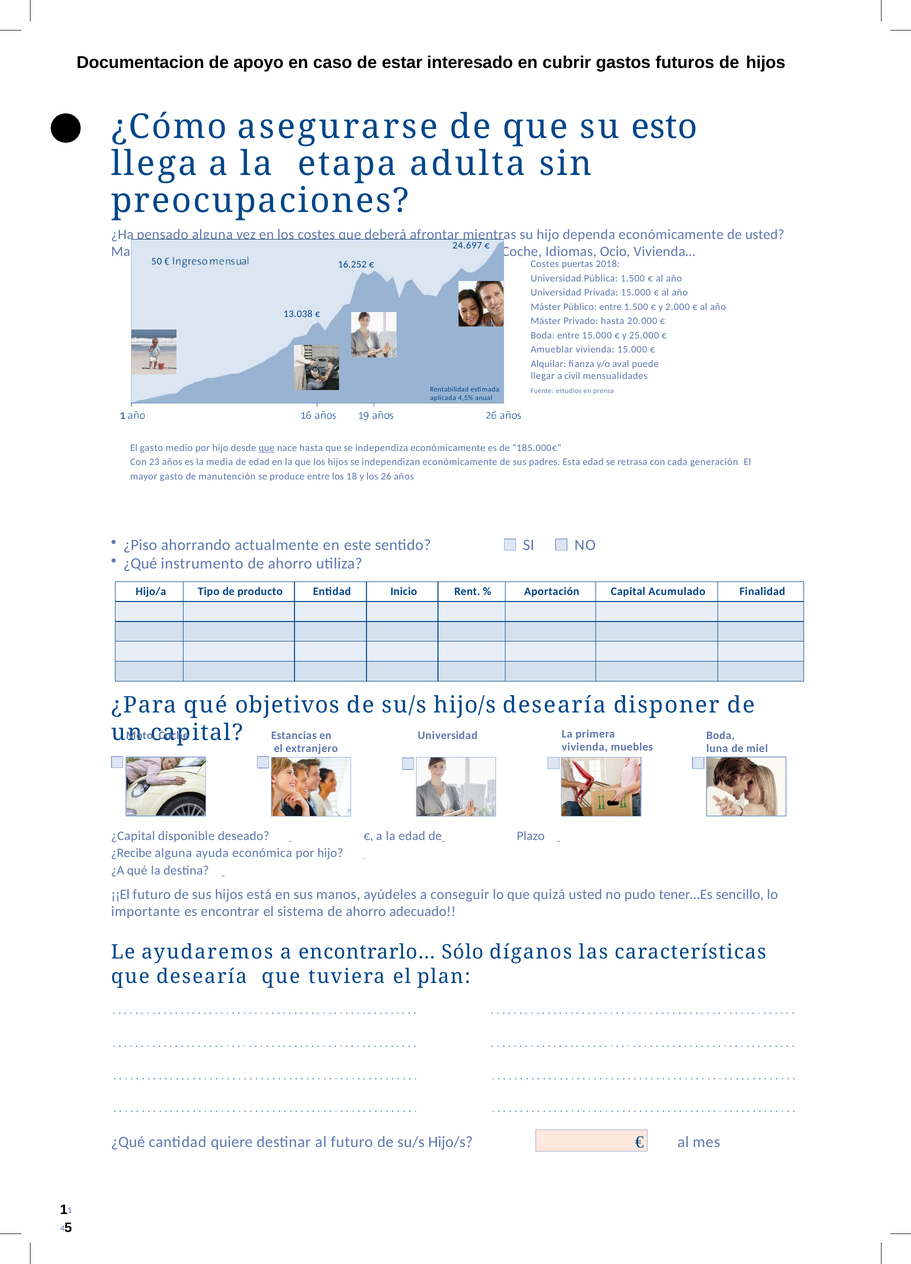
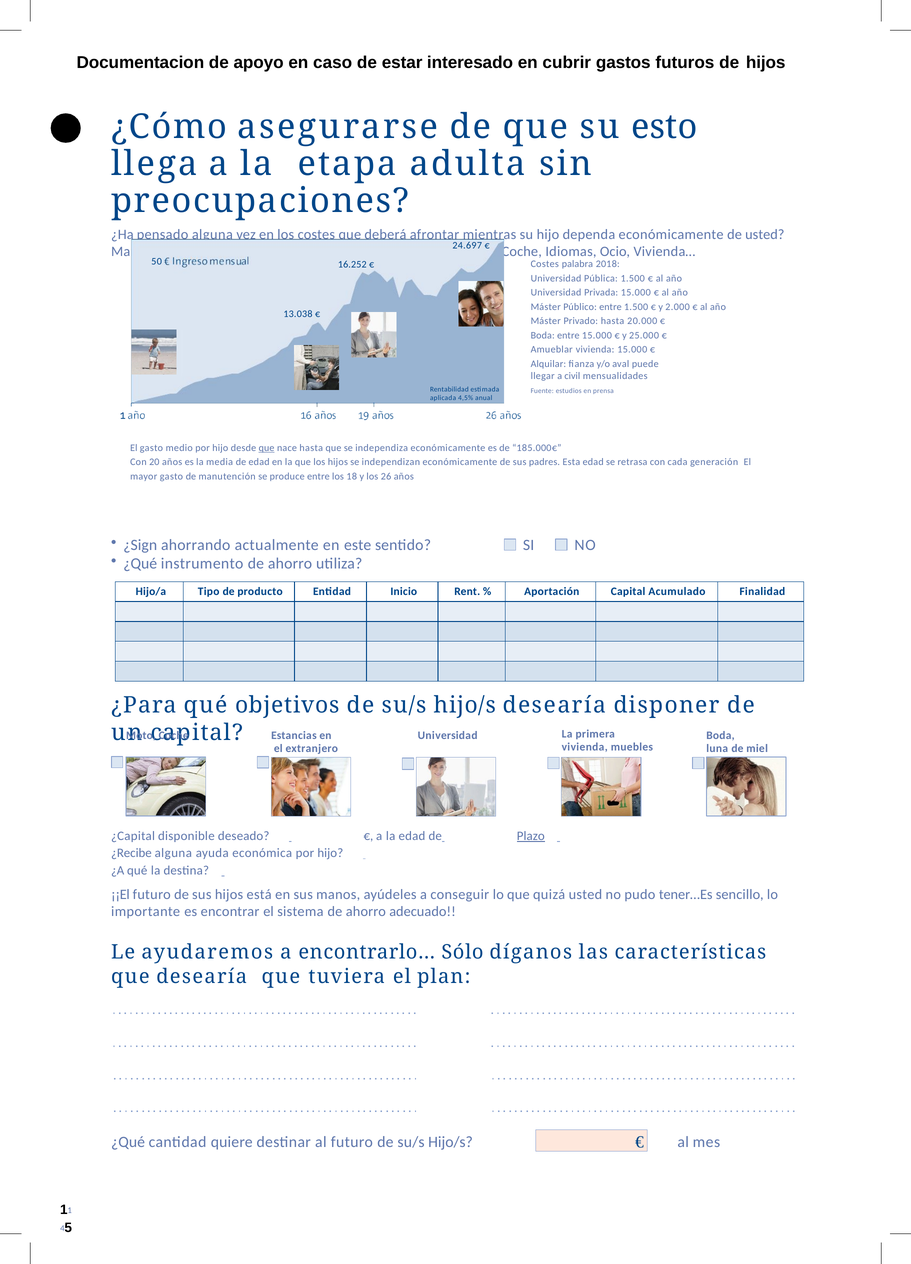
puertas: puertas -> palabra
23: 23 -> 20
¿Piso: ¿Piso -> ¿Sign
Plazo underline: none -> present
